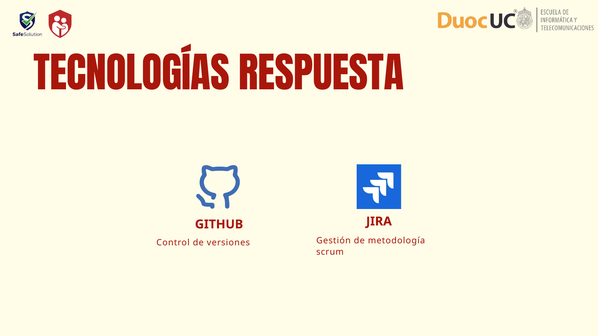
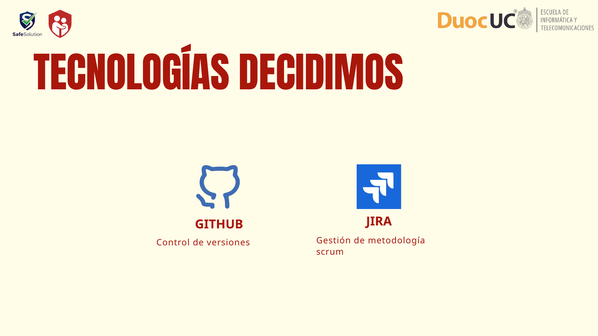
RESPUESTA: RESPUESTA -> DECIDIMOS
